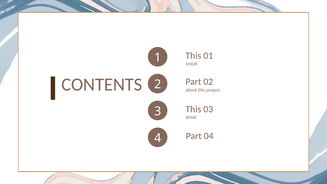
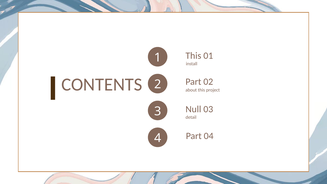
This at (193, 109): This -> Null
